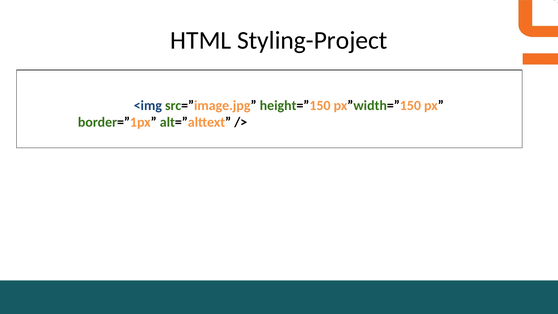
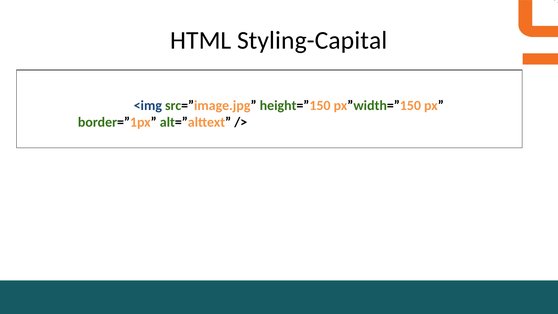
Styling-Project: Styling-Project -> Styling-Capital
